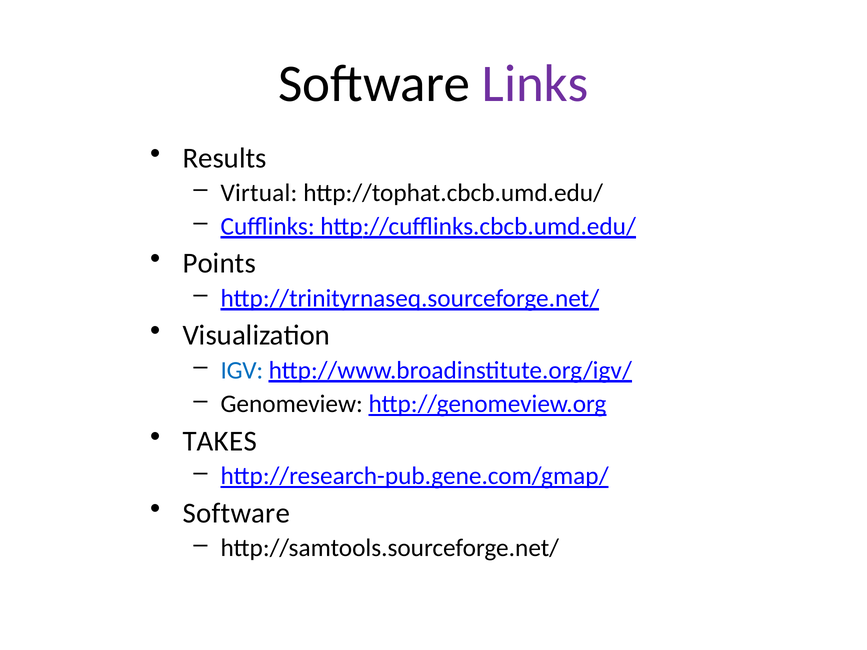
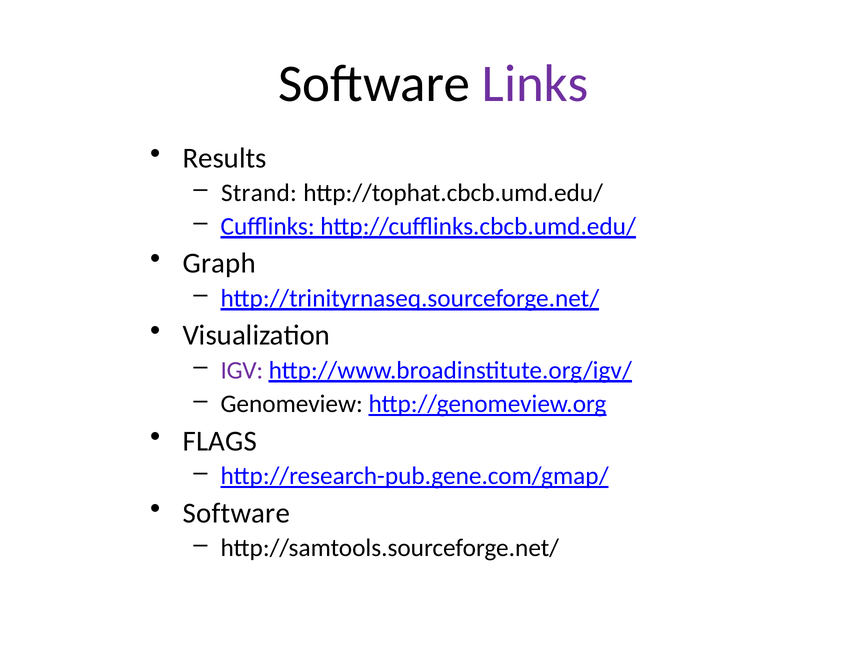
Virtual: Virtual -> Strand
Points: Points -> Graph
IGV colour: blue -> purple
TAKES: TAKES -> FLAGS
